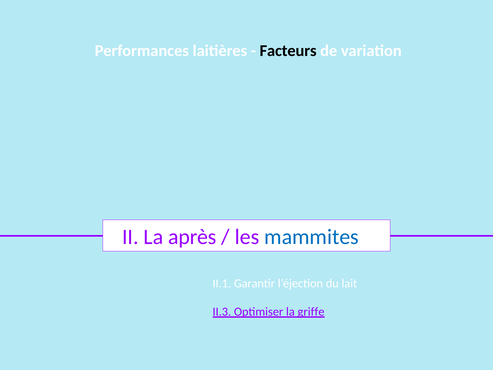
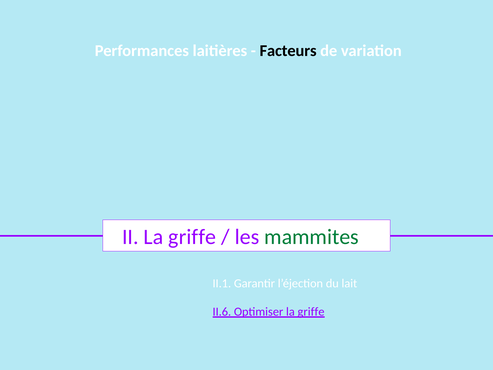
II La après: après -> griffe
mammites colour: blue -> green
II.3: II.3 -> II.6
